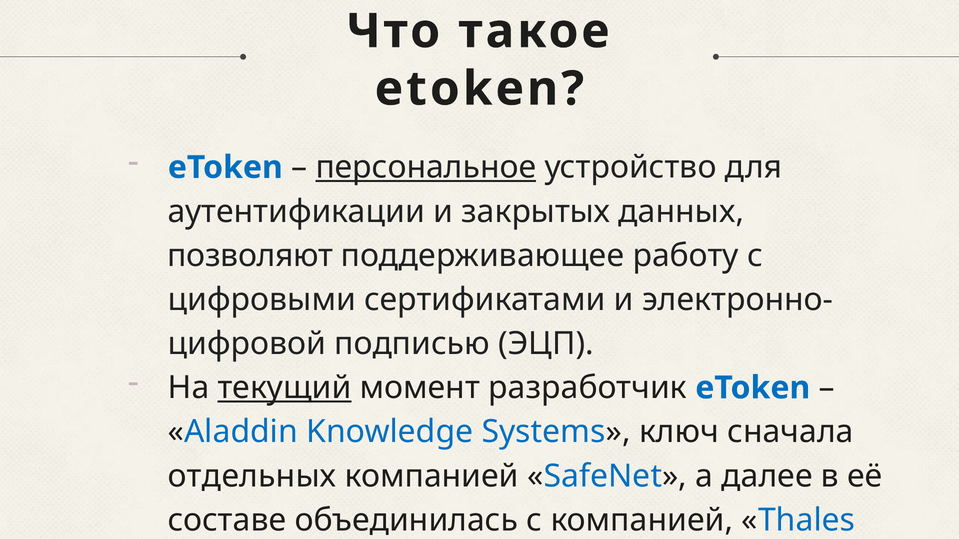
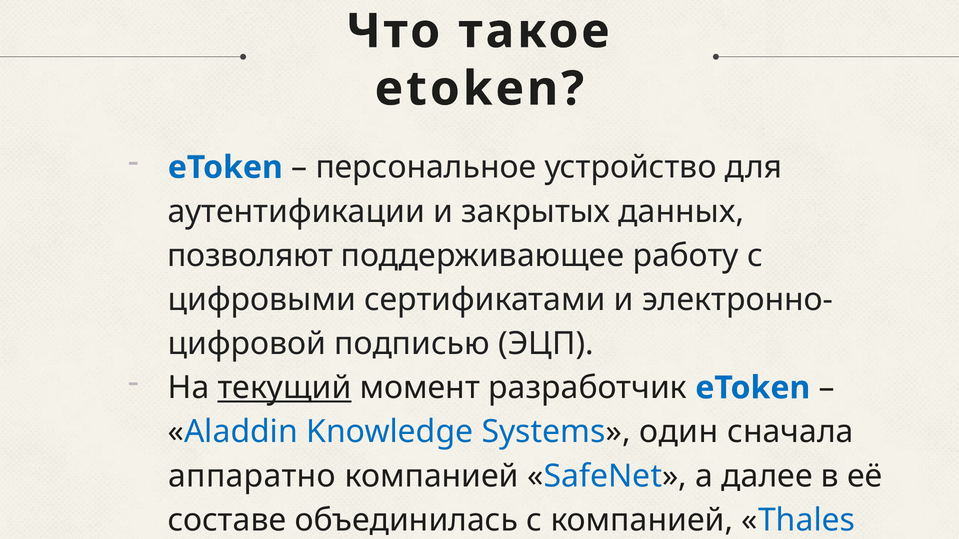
персональное underline: present -> none
ключ: ключ -> один
отдельных: отдельных -> аппаратно
